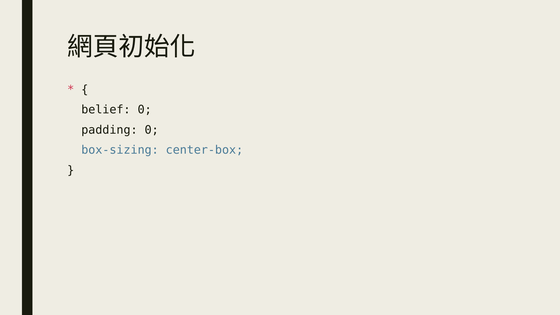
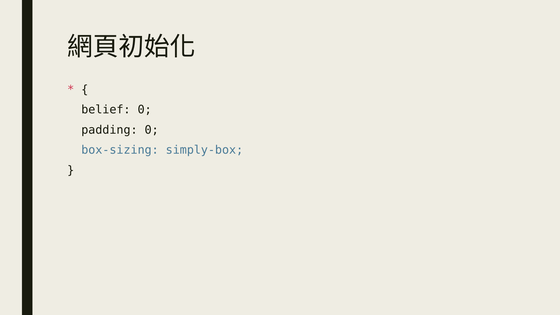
center-box: center-box -> simply-box
